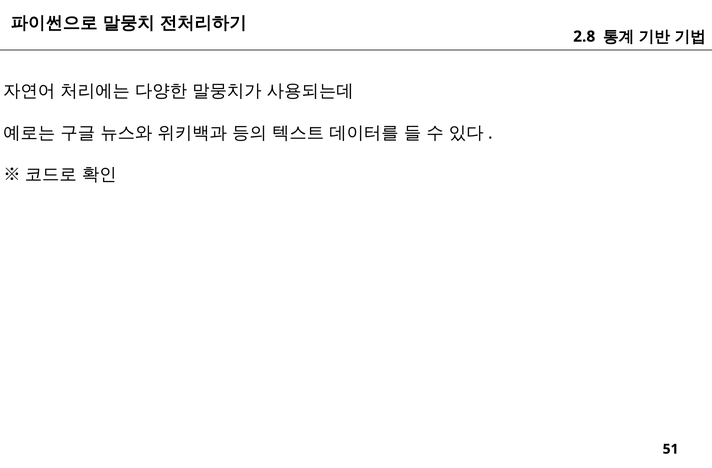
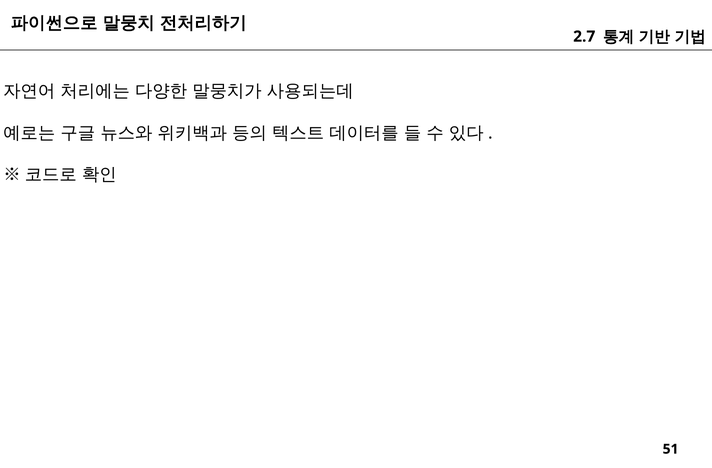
2.8: 2.8 -> 2.7
